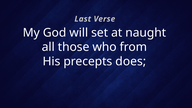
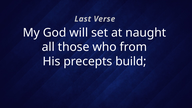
does: does -> build
